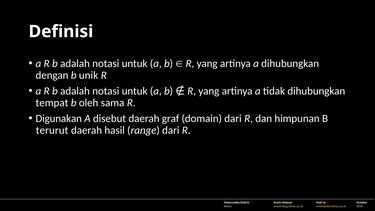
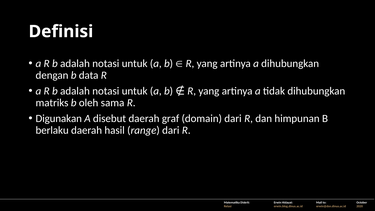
unik: unik -> data
tempat: tempat -> matriks
terurut: terurut -> berlaku
